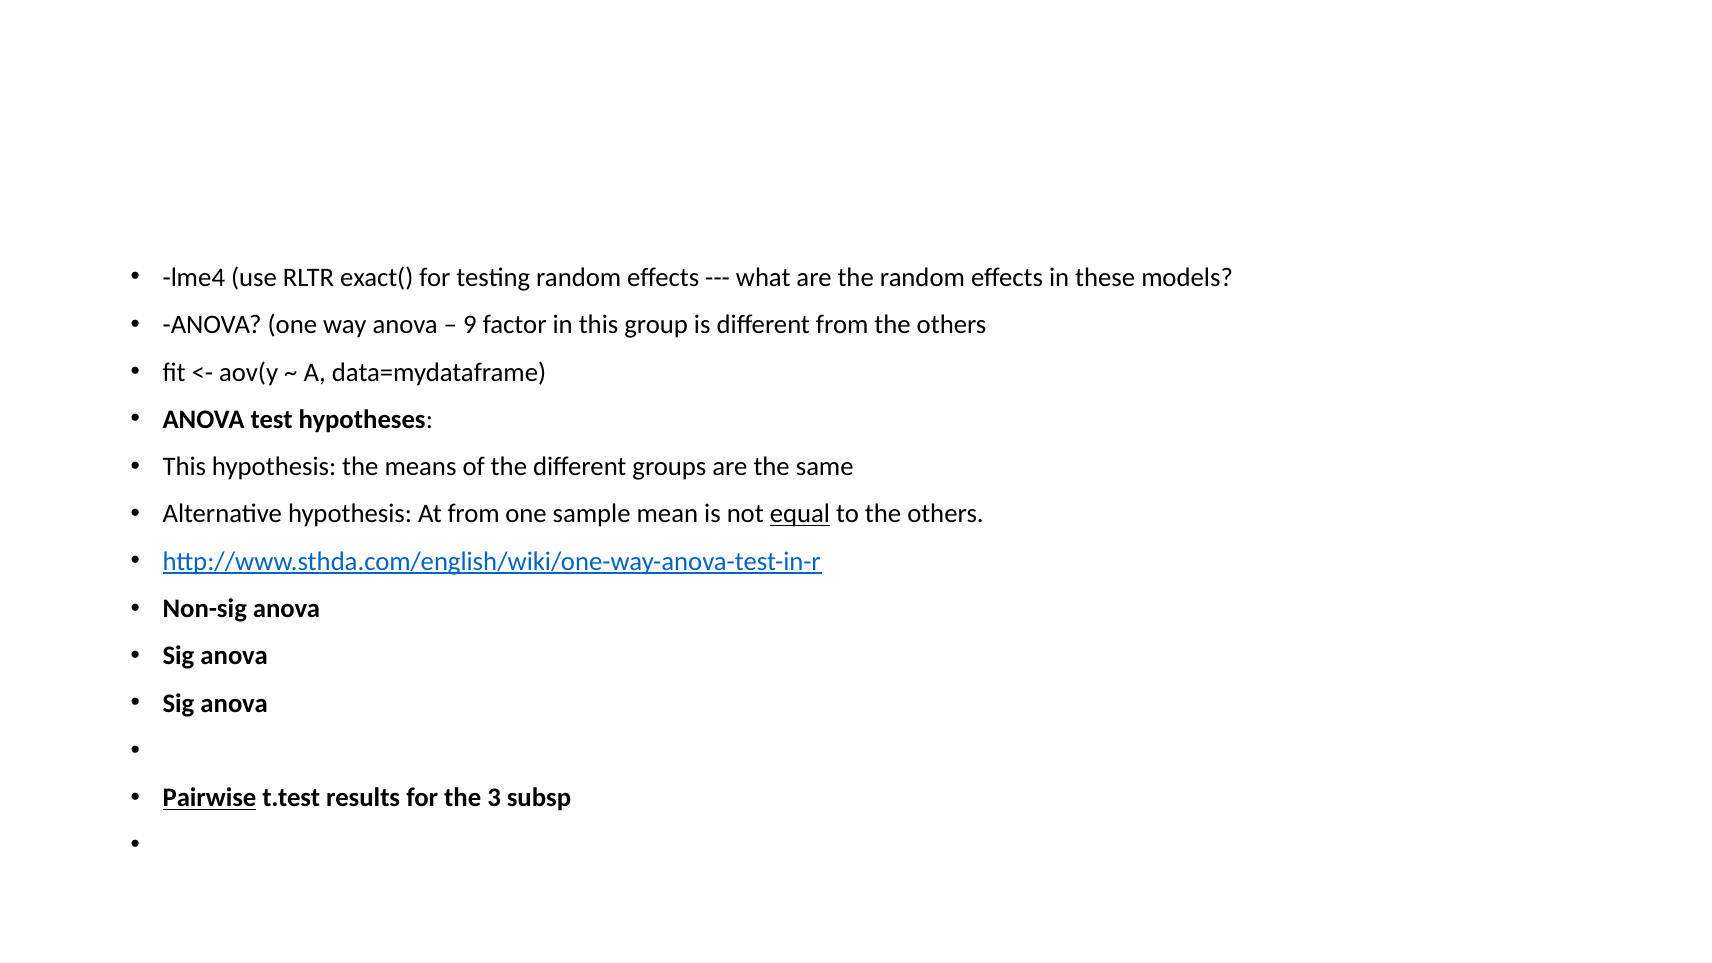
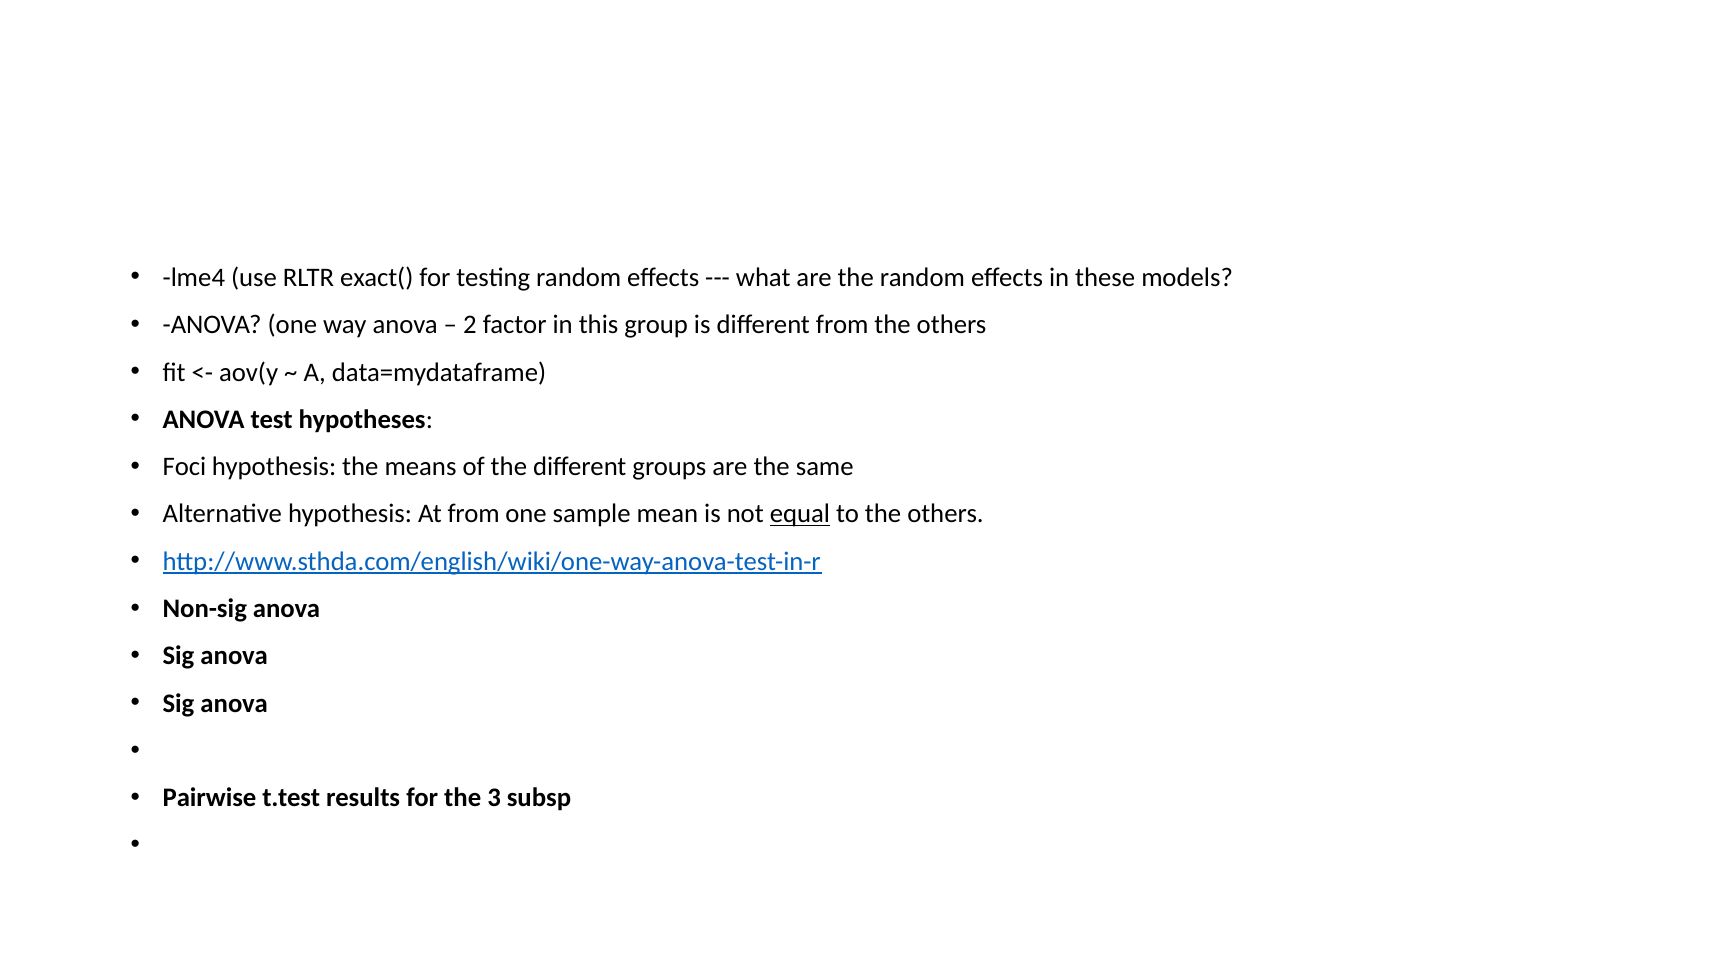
9: 9 -> 2
This at (184, 467): This -> Foci
Pairwise underline: present -> none
